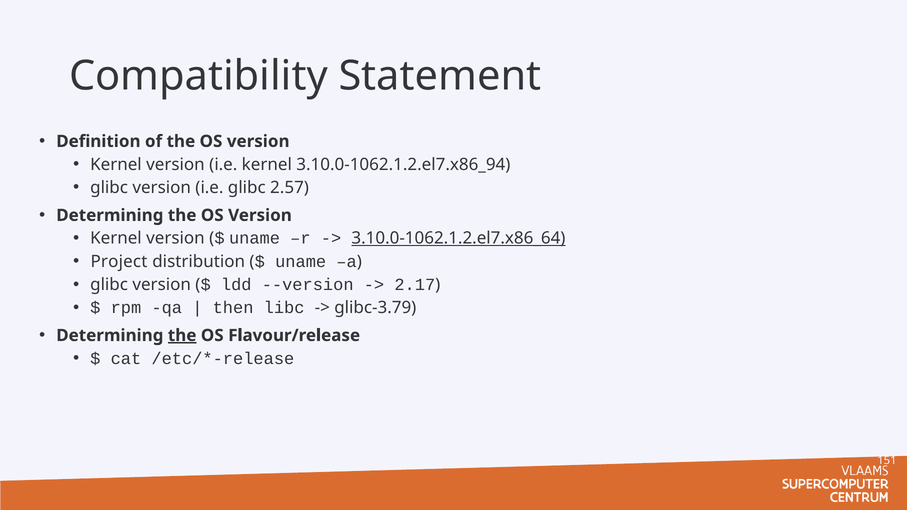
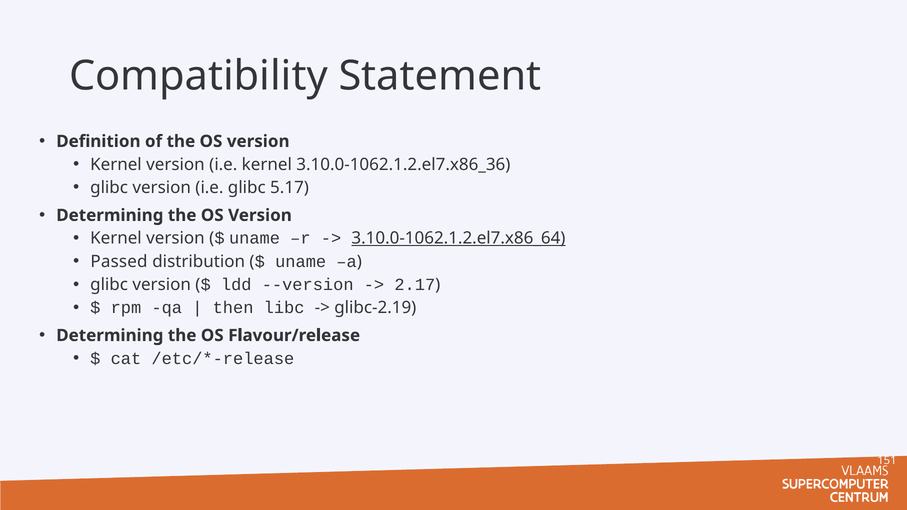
3.10.0-1062.1.2.el7.x86_94: 3.10.0-1062.1.2.el7.x86_94 -> 3.10.0-1062.1.2.el7.x86_36
2.57: 2.57 -> 5.17
Project: Project -> Passed
glibc-3.79: glibc-3.79 -> glibc-2.19
the at (182, 336) underline: present -> none
